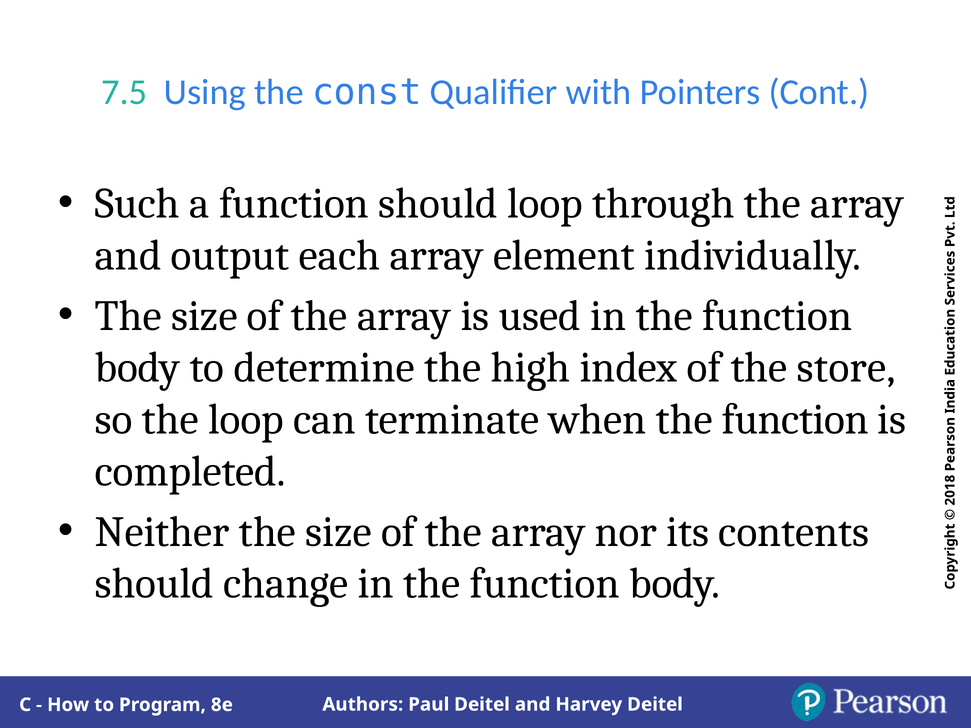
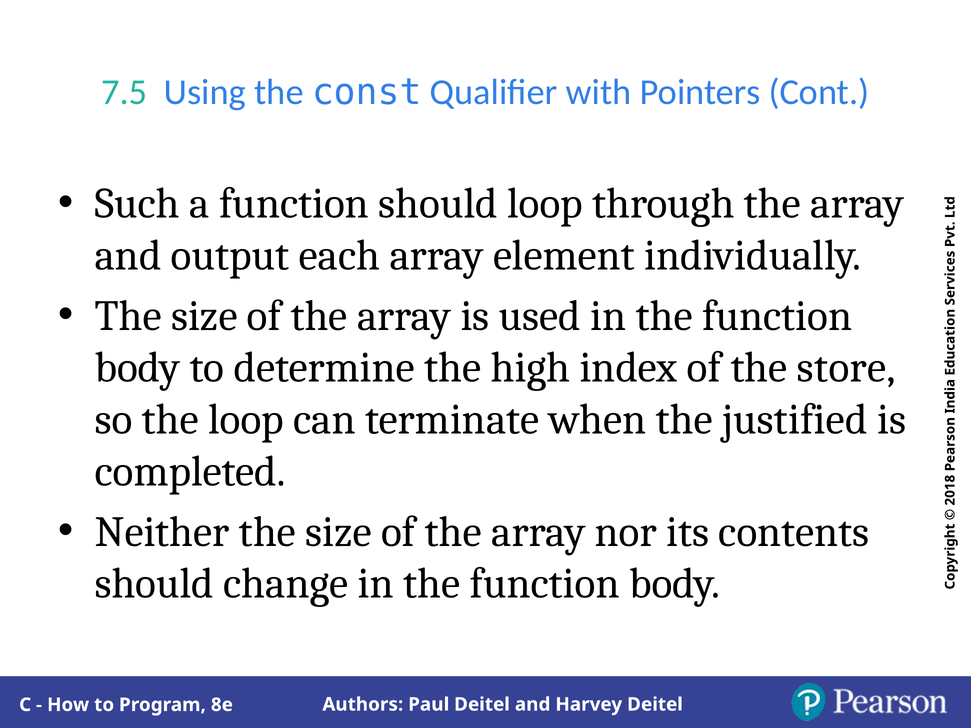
when the function: function -> justified
